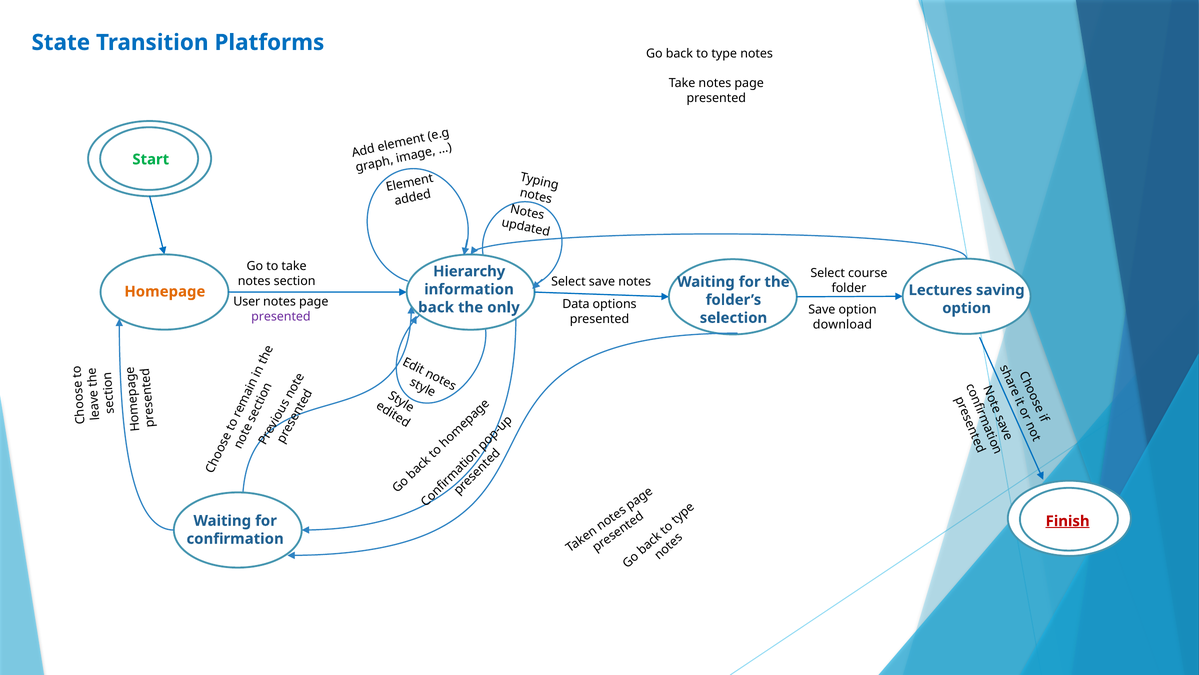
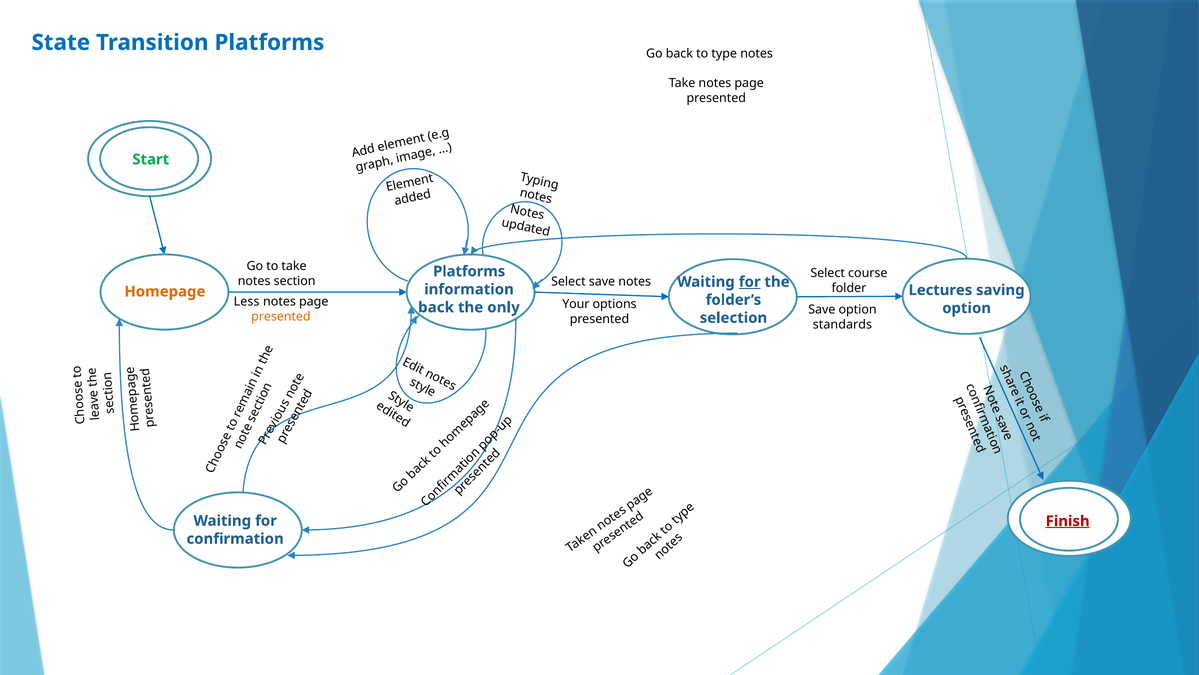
Hierarchy at (469, 271): Hierarchy -> Platforms
for at (750, 282) underline: none -> present
User: User -> Less
Data: Data -> Your
presented at (281, 316) colour: purple -> orange
download: download -> standards
